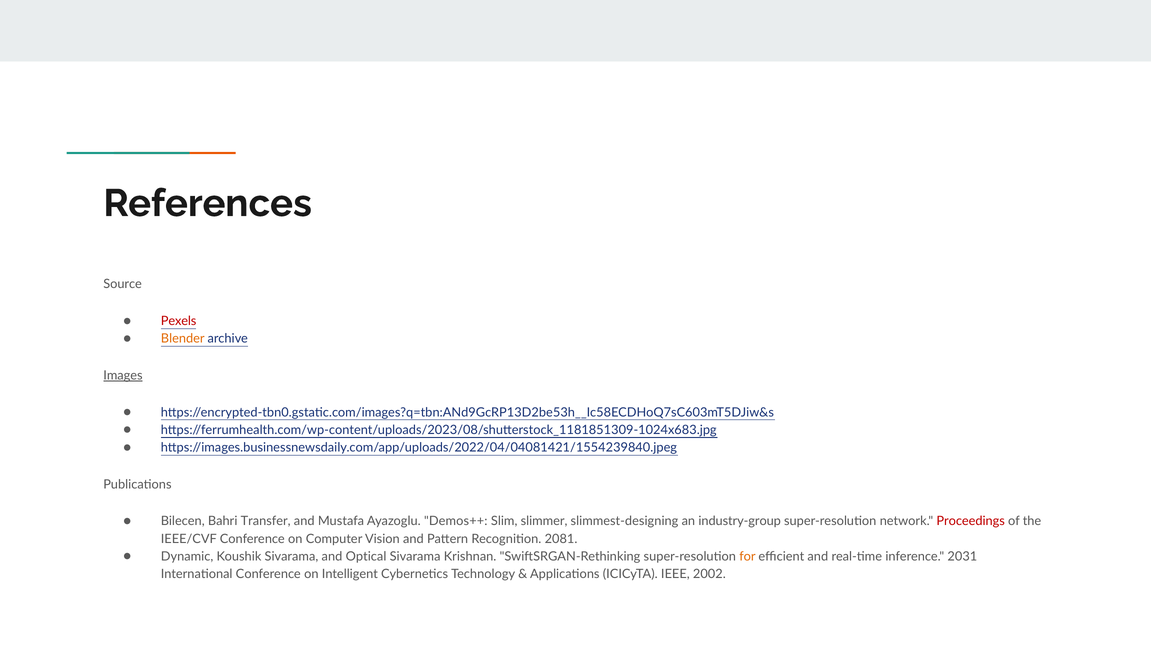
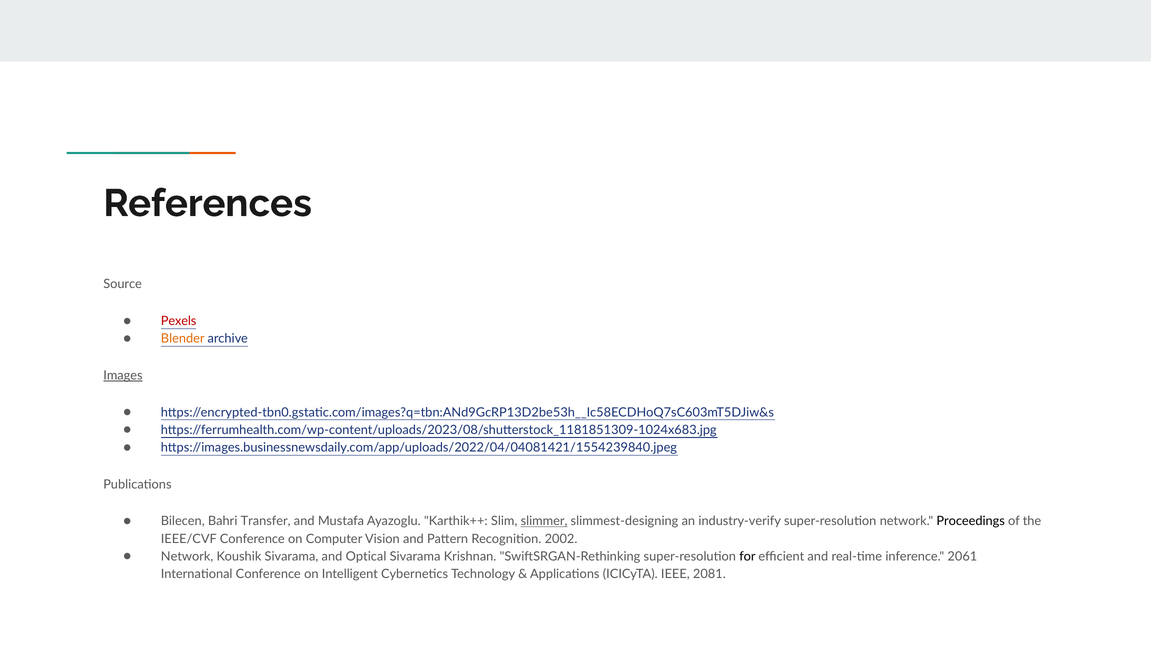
Demos++: Demos++ -> Karthik++
slimmer underline: none -> present
industry-group: industry-group -> industry-verify
Proceedings colour: red -> black
2081: 2081 -> 2002
Dynamic at (187, 556): Dynamic -> Network
for colour: orange -> black
2031: 2031 -> 2061
2002: 2002 -> 2081
